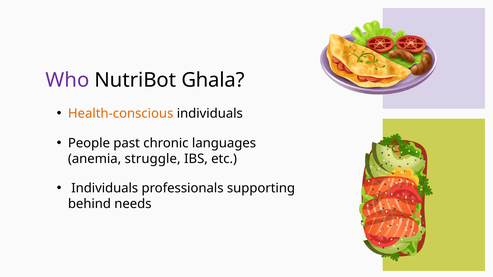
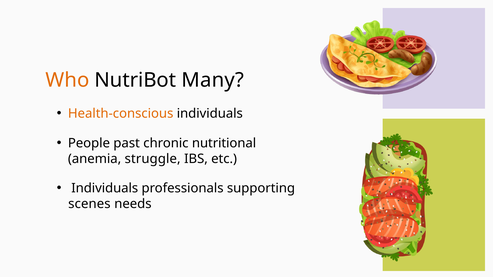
Who colour: purple -> orange
Ghala: Ghala -> Many
languages: languages -> nutritional
behind: behind -> scenes
